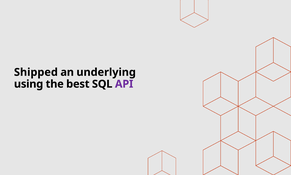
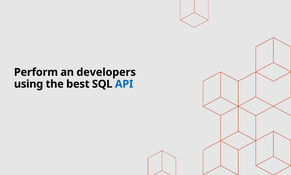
Shipped: Shipped -> Perform
underlying: underlying -> developers
API colour: purple -> blue
